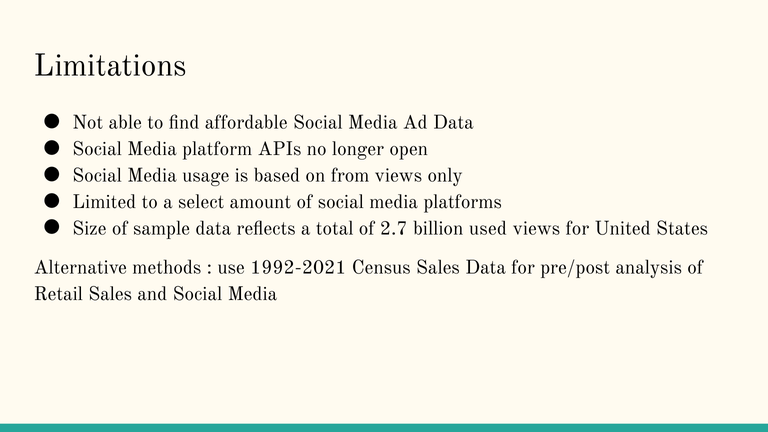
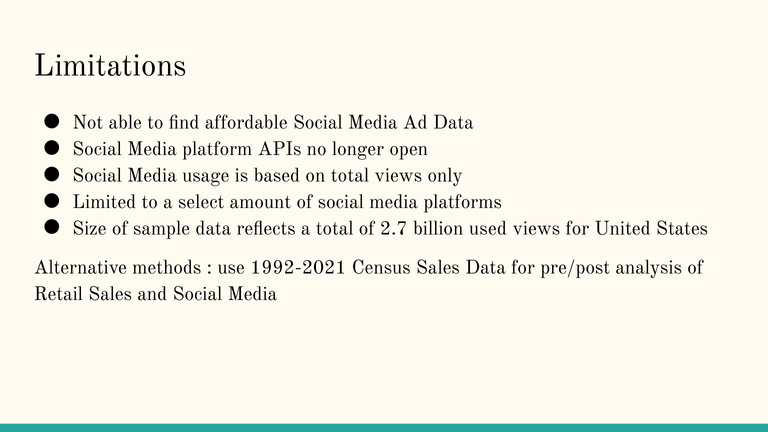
on from: from -> total
